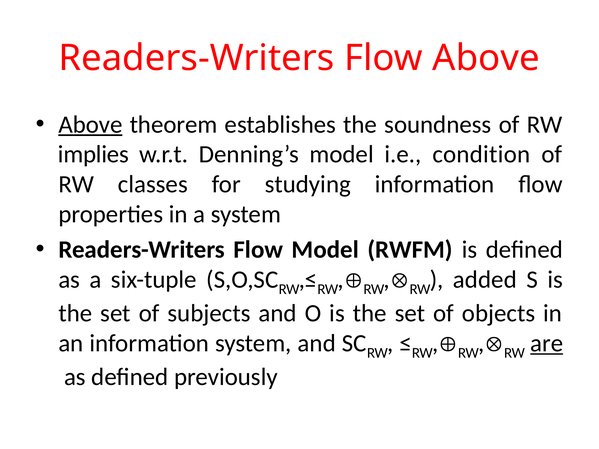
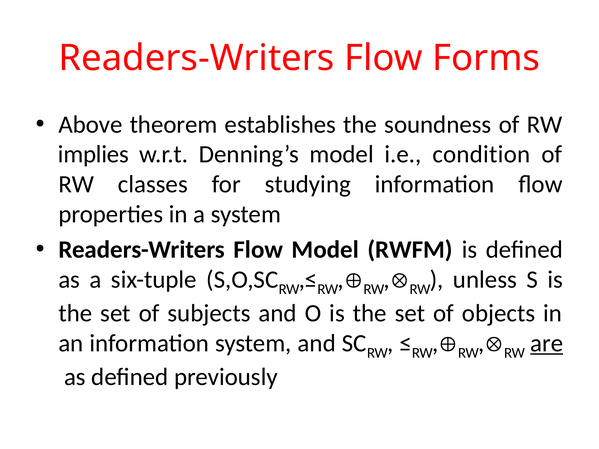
Flow Above: Above -> Forms
Above at (90, 125) underline: present -> none
added: added -> unless
